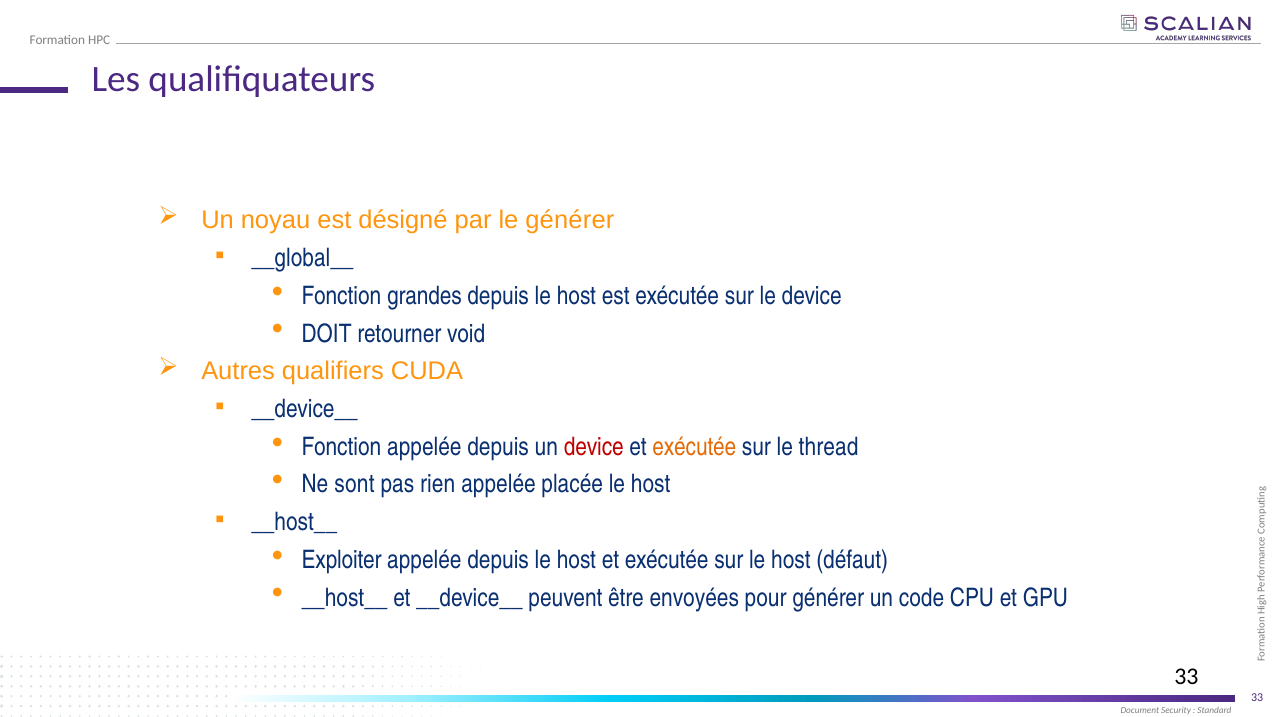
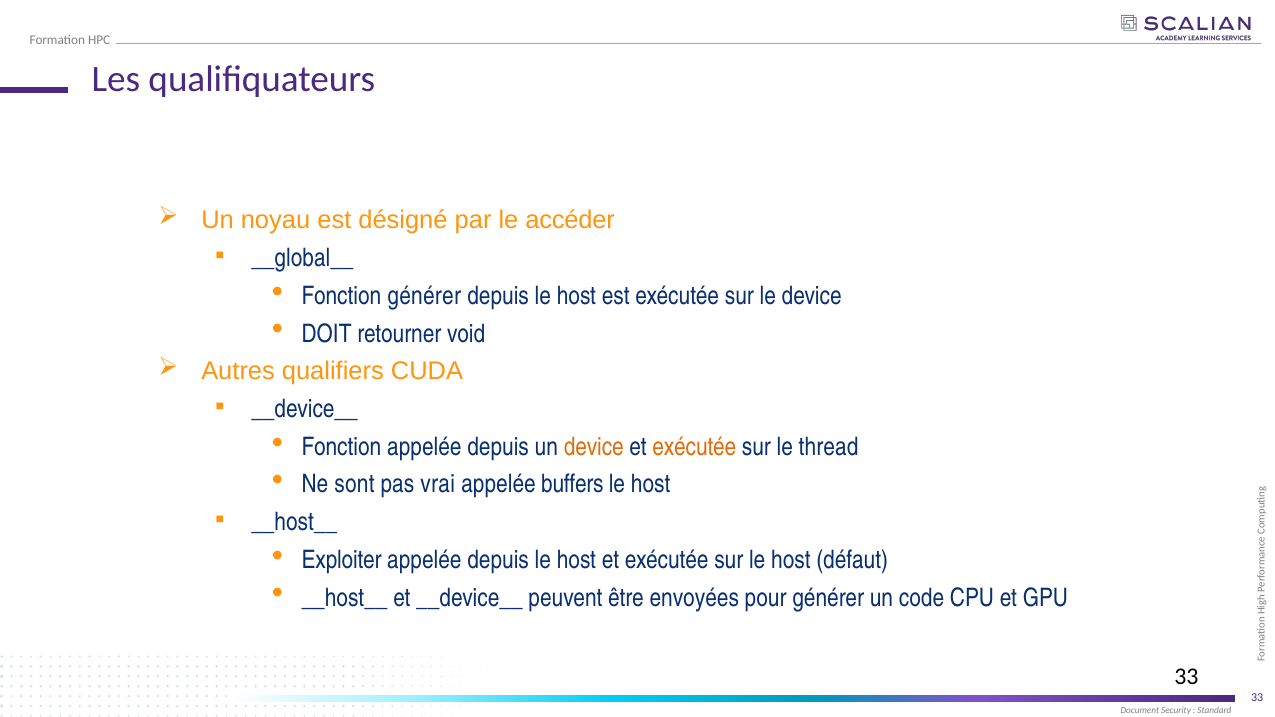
le générer: générer -> accéder
Fonction grandes: grandes -> générer
device at (594, 447) colour: red -> orange
rien: rien -> vrai
placée: placée -> buffers
